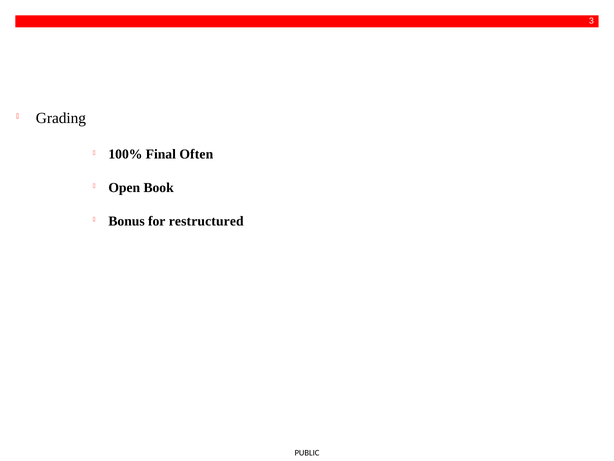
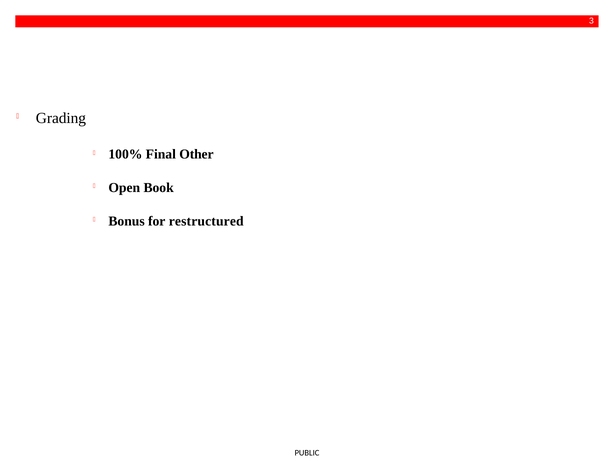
Often: Often -> Other
